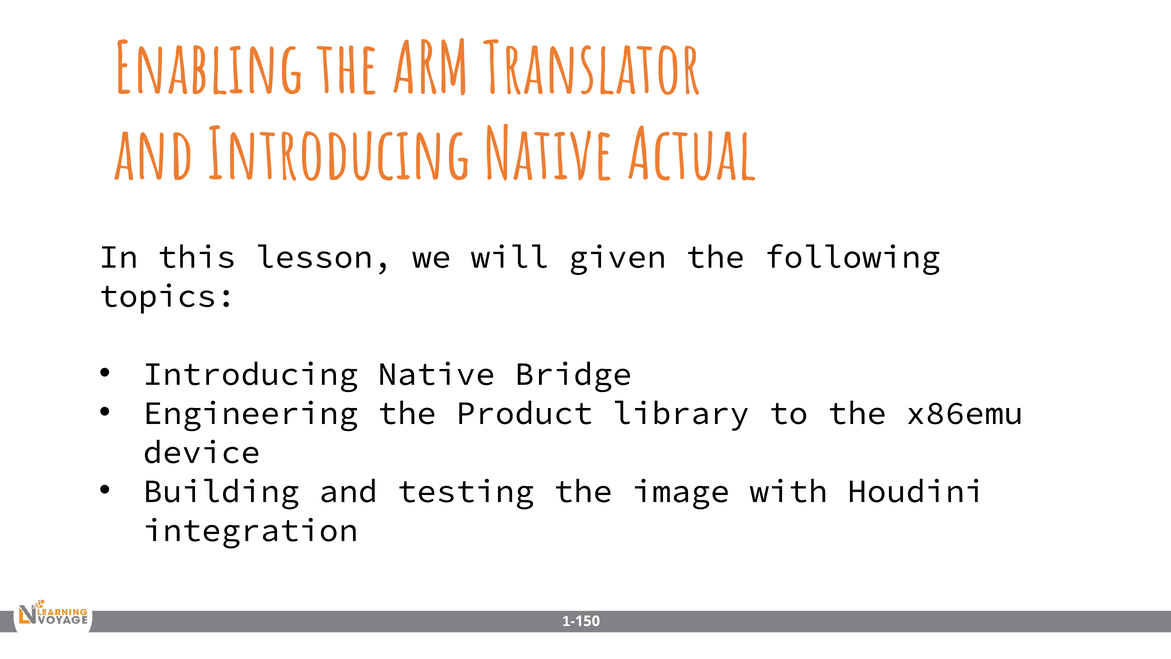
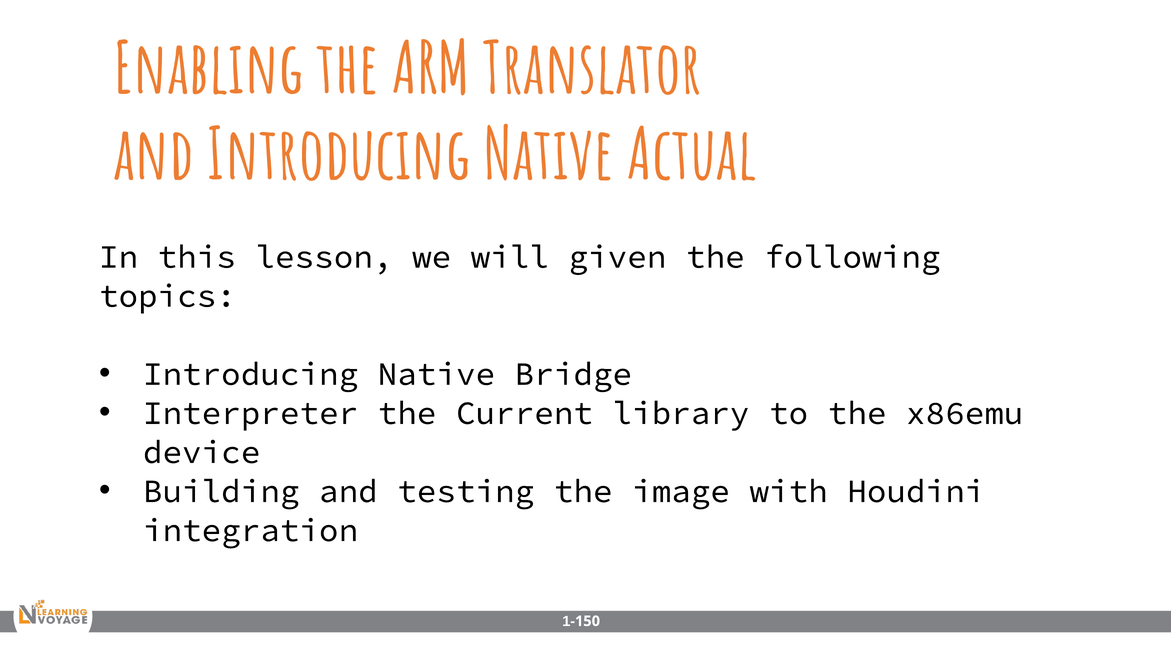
Engineering: Engineering -> Interpreter
Product: Product -> Current
